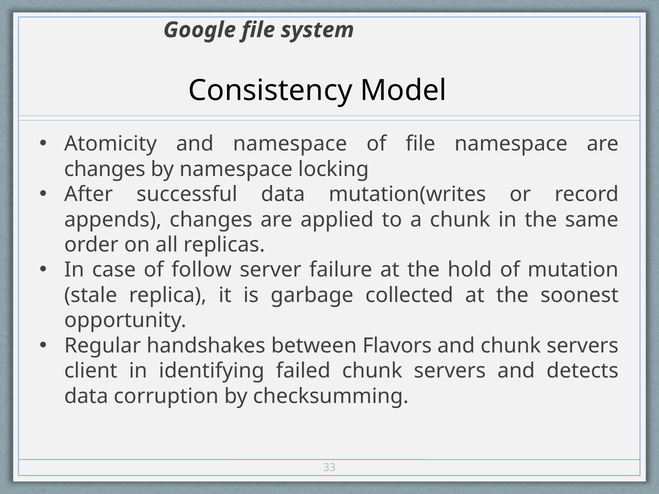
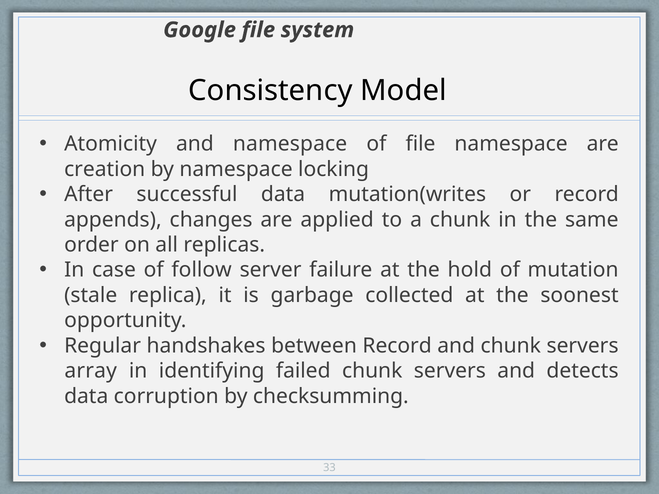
changes at (105, 169): changes -> creation
between Flavors: Flavors -> Record
client: client -> array
